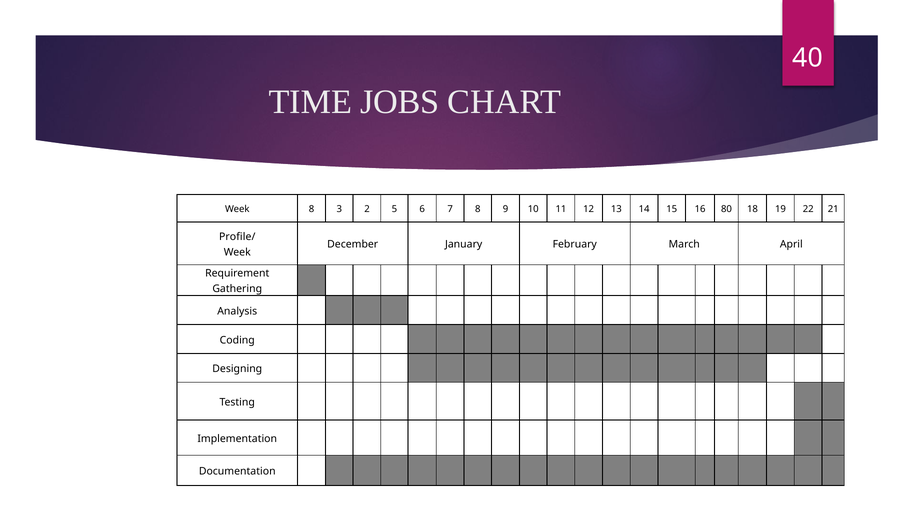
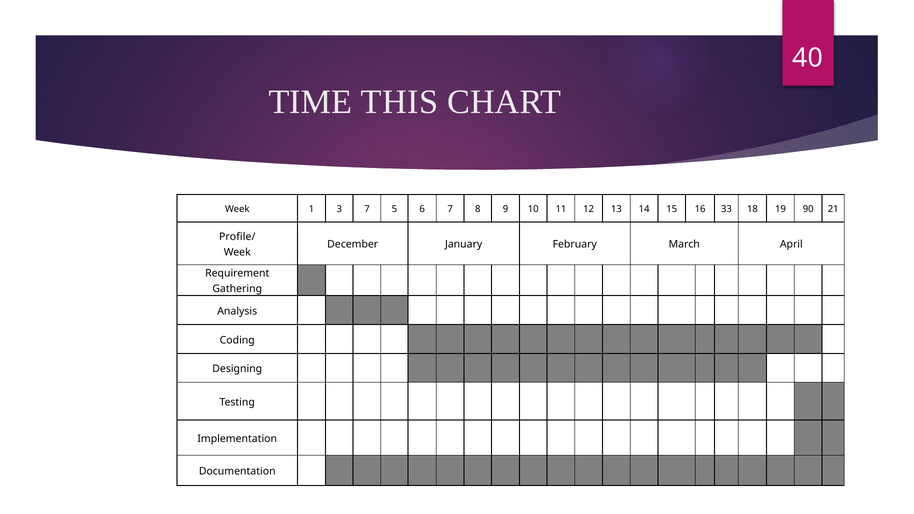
JOBS: JOBS -> THIS
Week 8: 8 -> 1
3 2: 2 -> 7
80: 80 -> 33
22: 22 -> 90
